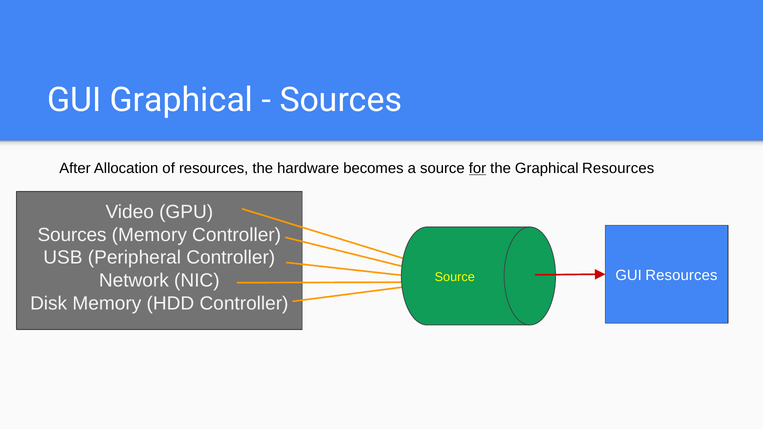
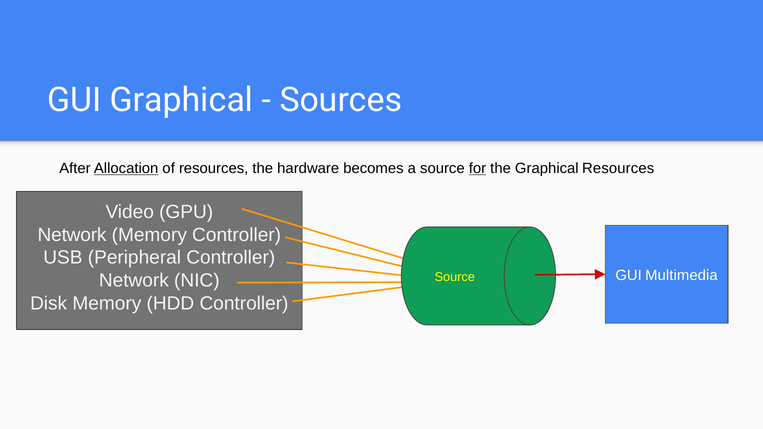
Allocation underline: none -> present
Sources at (72, 235): Sources -> Network
GUI Resources: Resources -> Multimedia
